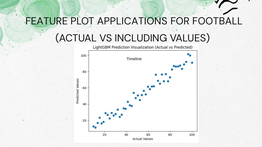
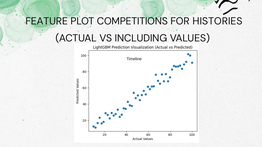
APPLICATIONS: APPLICATIONS -> COMPETITIONS
FOOTBALL: FOOTBALL -> HISTORIES
